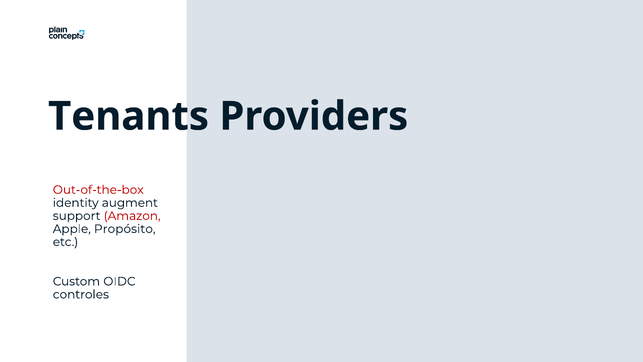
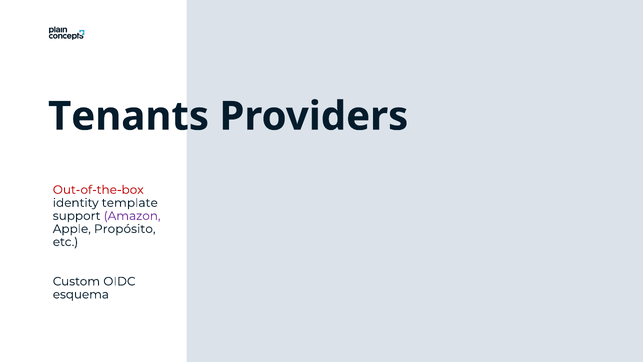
augment: augment -> template
Amazon colour: red -> purple
controles: controles -> esquema
